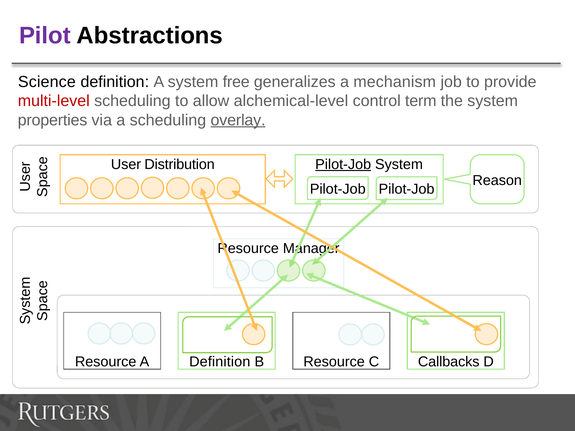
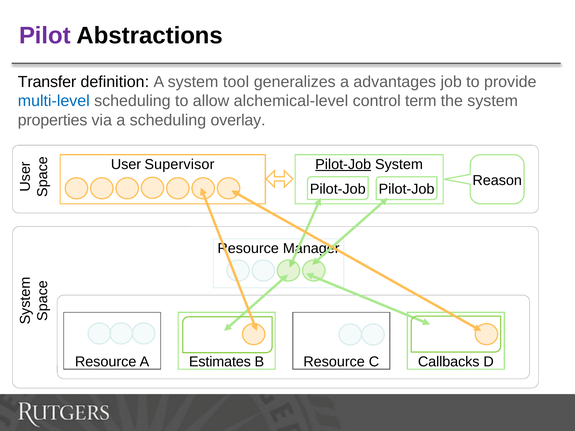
Science: Science -> Transfer
free: free -> tool
mechanism: mechanism -> advantages
multi-level colour: red -> blue
overlay underline: present -> none
Distribution: Distribution -> Supervisor
A Definition: Definition -> Estimates
